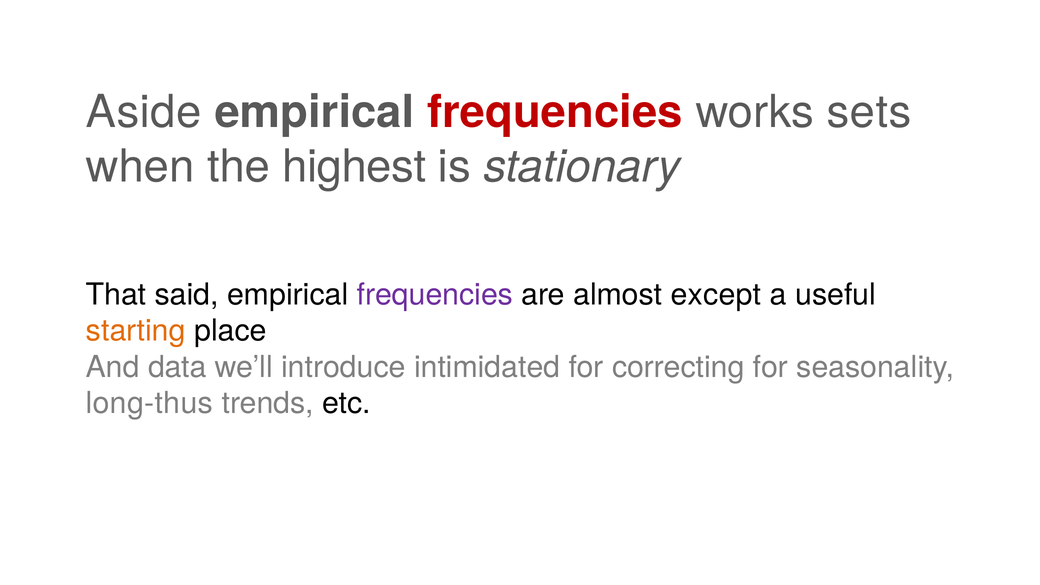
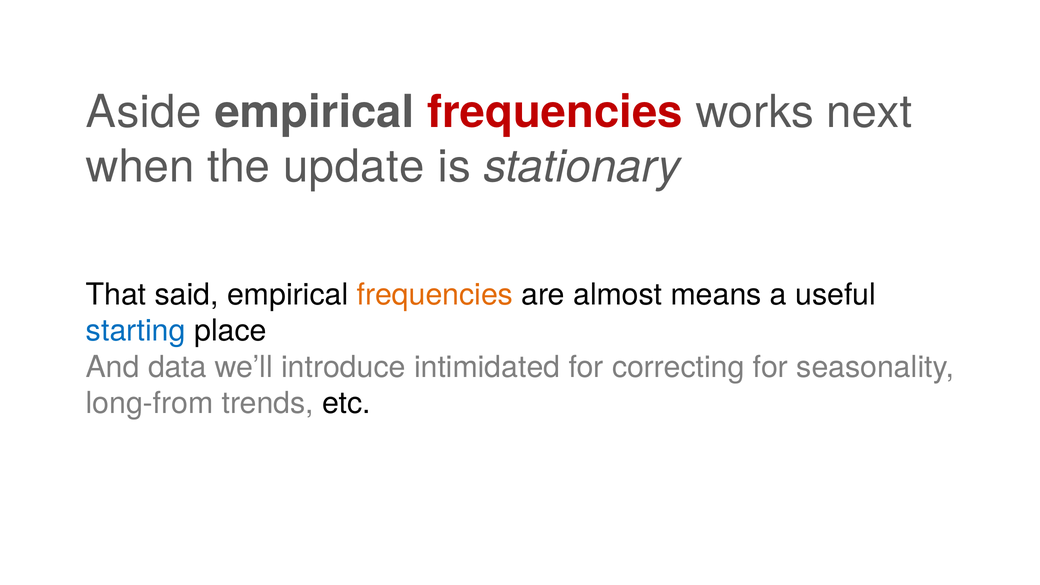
sets: sets -> next
highest: highest -> update
frequencies at (435, 294) colour: purple -> orange
except: except -> means
starting colour: orange -> blue
long-thus: long-thus -> long-from
